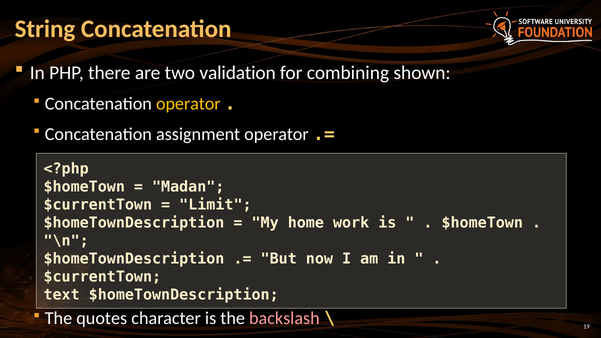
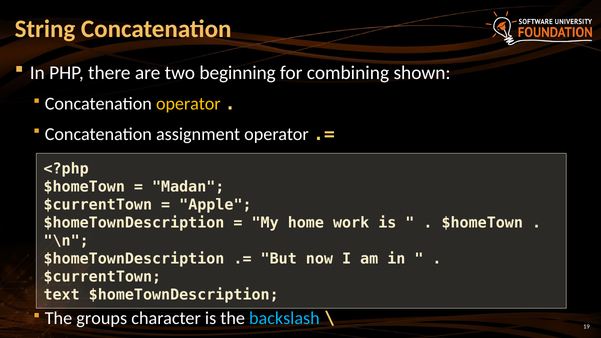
validation: validation -> beginning
Limit: Limit -> Apple
quotes: quotes -> groups
backslash colour: pink -> light blue
